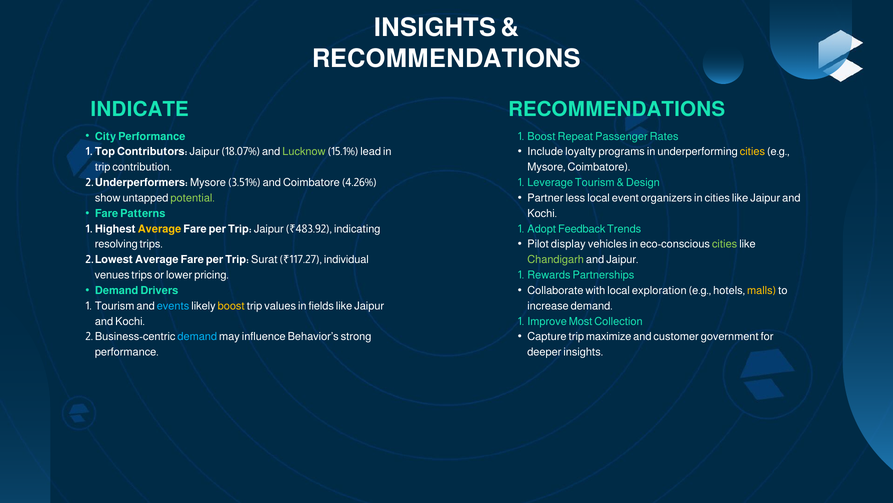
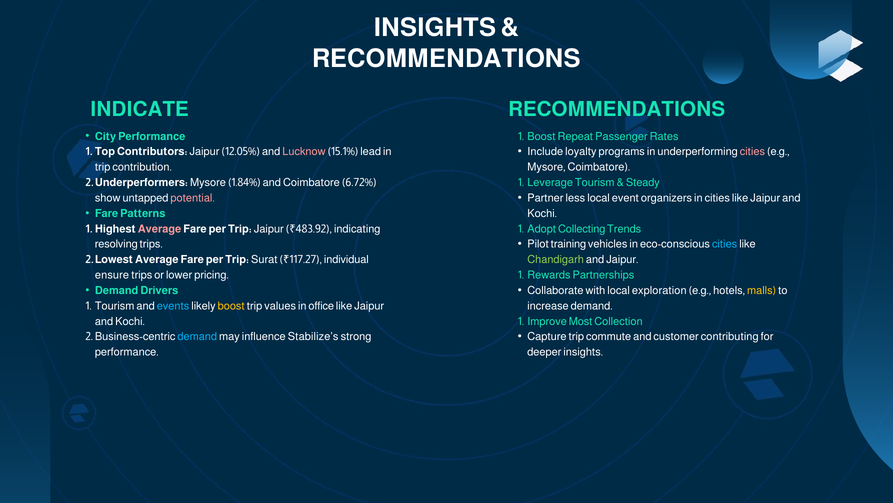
cities at (752, 152) colour: yellow -> pink
18.07%: 18.07% -> 12.05%
Lucknow colour: light green -> pink
3.51%: 3.51% -> 1.84%
4.26%: 4.26% -> 6.72%
Design: Design -> Steady
potential colour: light green -> pink
Average at (160, 229) colour: yellow -> pink
Feedback: Feedback -> Collecting
display: display -> training
cities at (725, 244) colour: light green -> light blue
venues: venues -> ensure
fields: fields -> office
maximize: maximize -> commute
government: government -> contributing
Behavior’s: Behavior’s -> Stabilize’s
